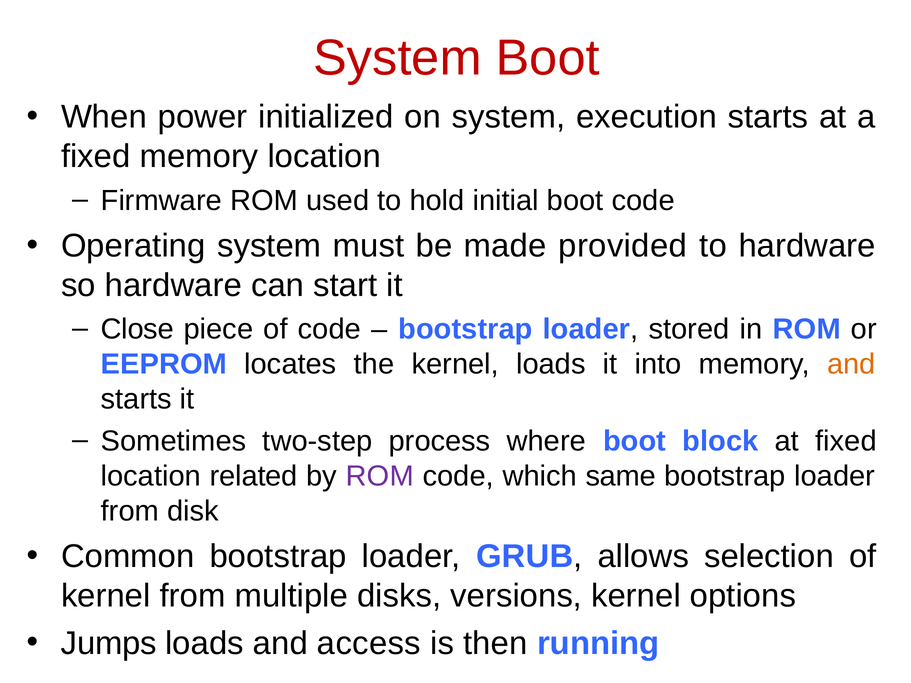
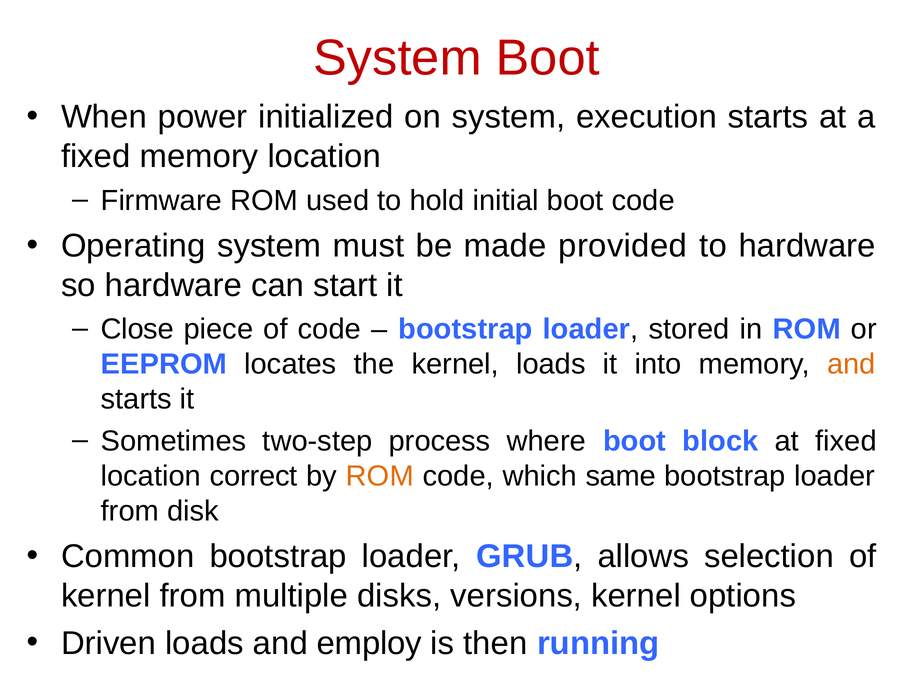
related: related -> correct
ROM at (380, 476) colour: purple -> orange
Jumps: Jumps -> Driven
access: access -> employ
